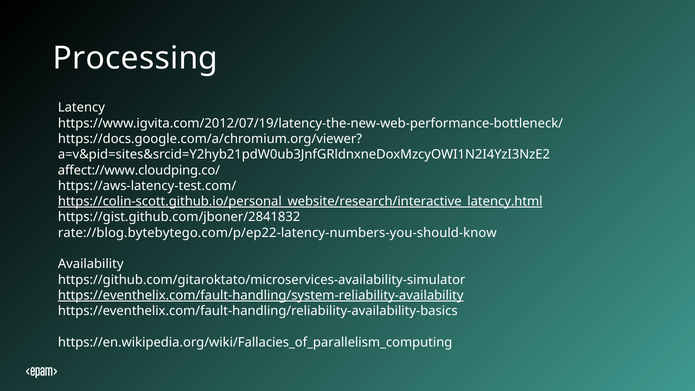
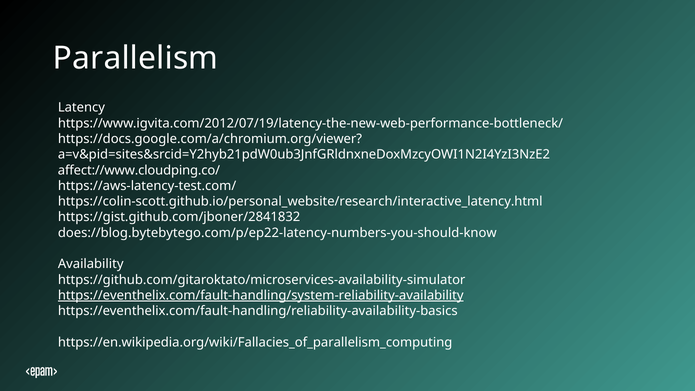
Processing: Processing -> Parallelism
https://colin-scott.github.io/personal_website/research/interactive_latency.html underline: present -> none
rate://blog.bytebytego.com/p/ep22-latency-numbers-you-should-know: rate://blog.bytebytego.com/p/ep22-latency-numbers-you-should-know -> does://blog.bytebytego.com/p/ep22-latency-numbers-you-should-know
